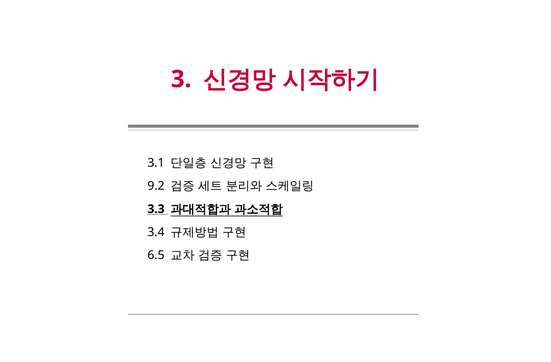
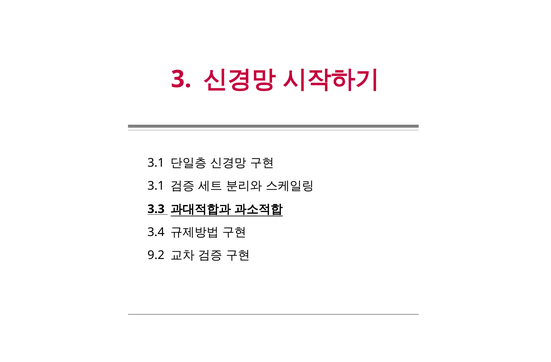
9.2 at (156, 186): 9.2 -> 3.1
6.5: 6.5 -> 9.2
